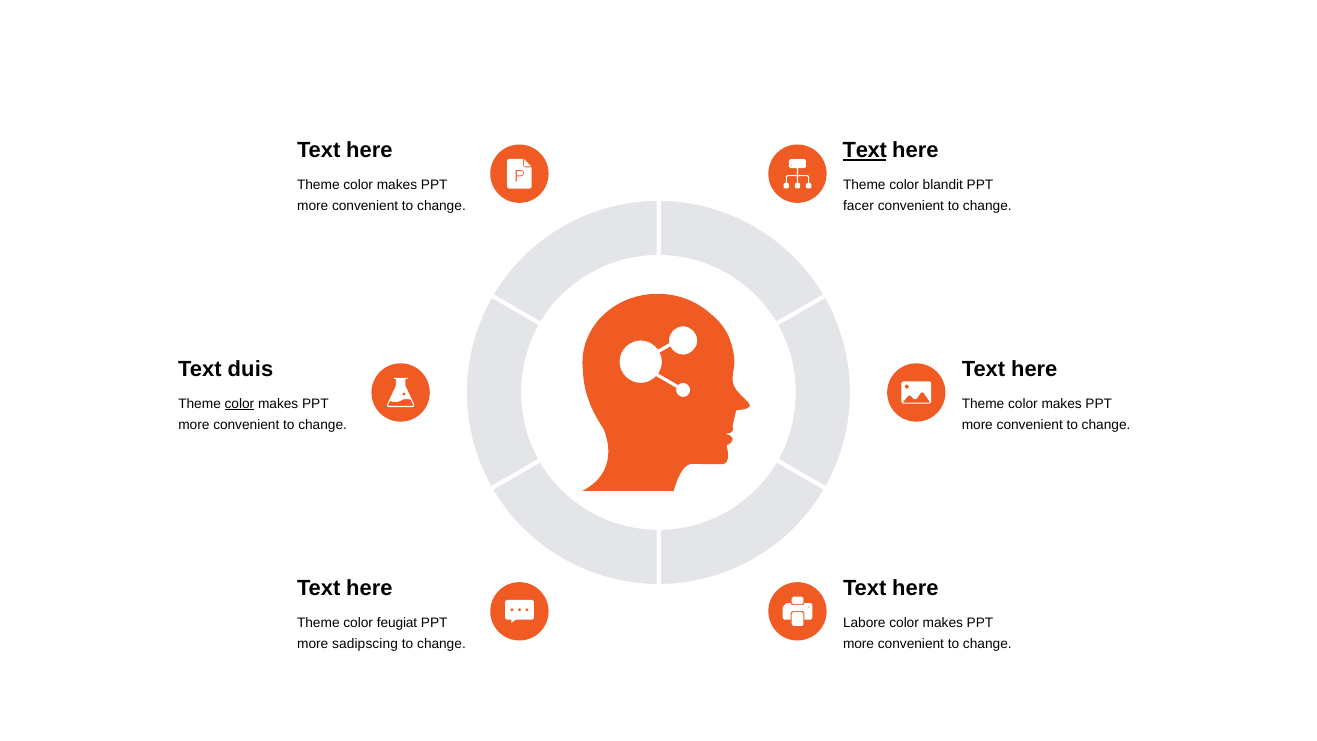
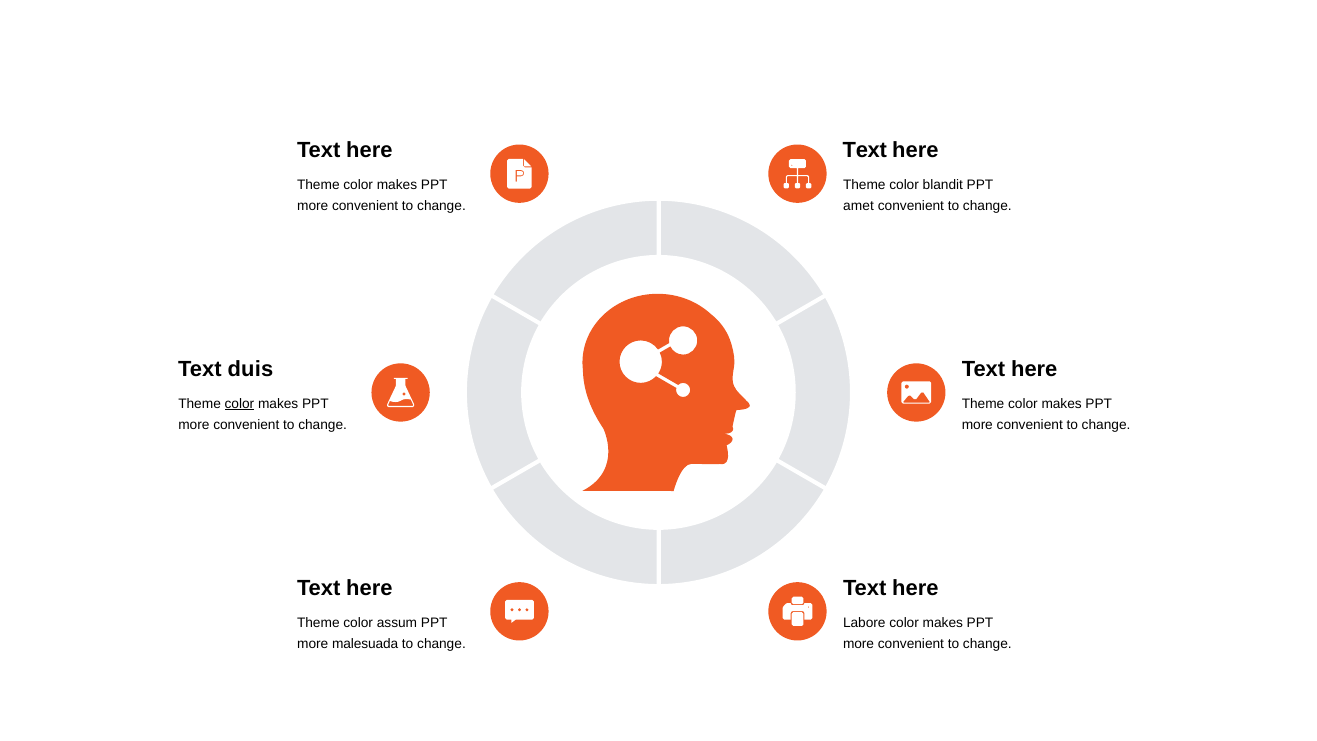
Text at (865, 150) underline: present -> none
facer: facer -> amet
feugiat: feugiat -> assum
sadipscing: sadipscing -> malesuada
